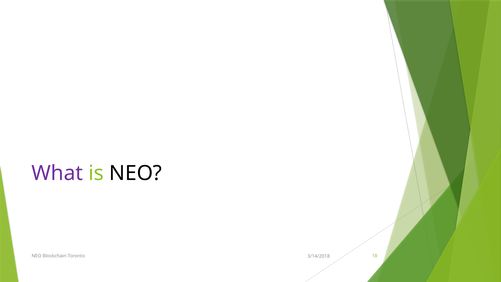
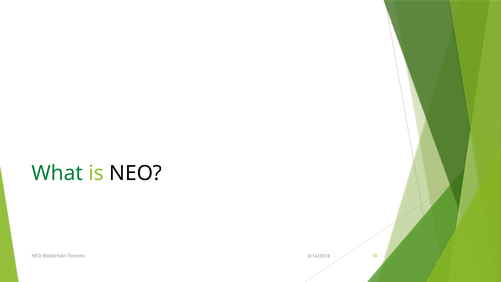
What colour: purple -> green
